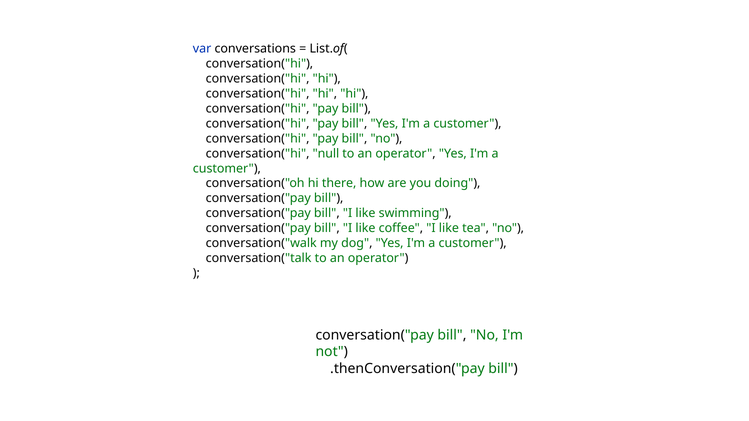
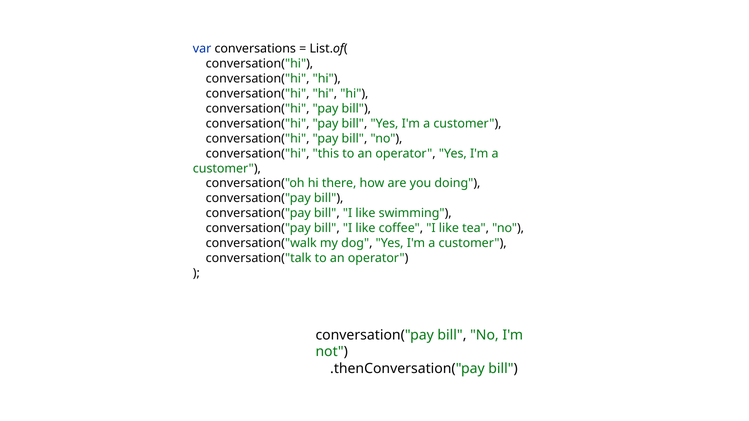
null: null -> this
